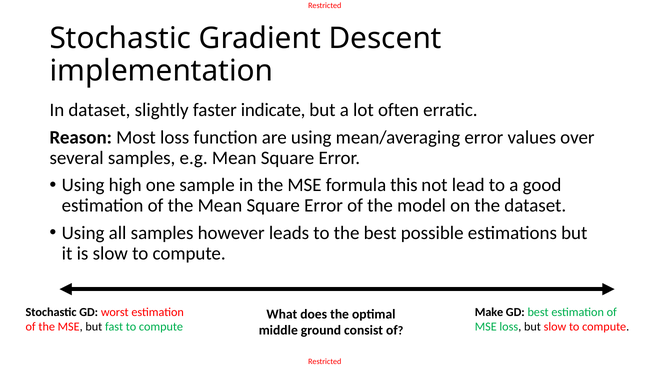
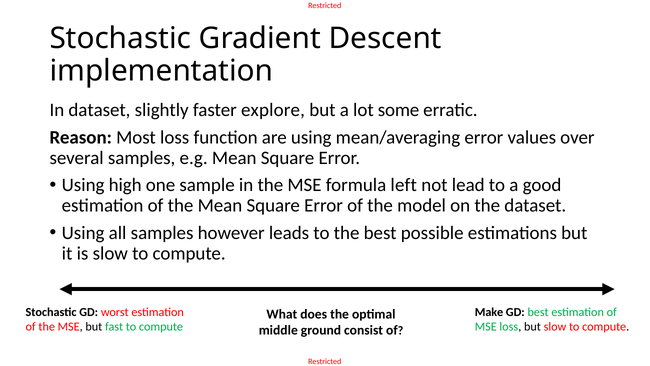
indicate: indicate -> explore
often: often -> some
this: this -> left
